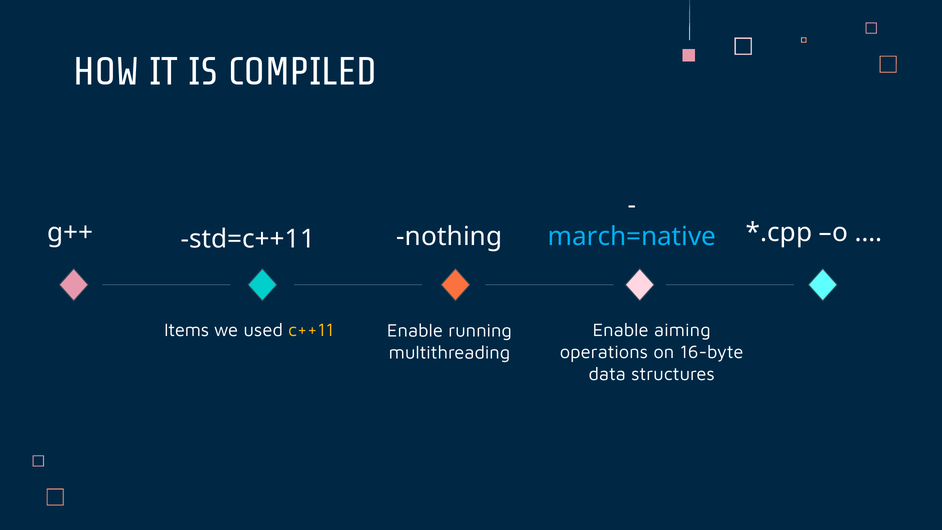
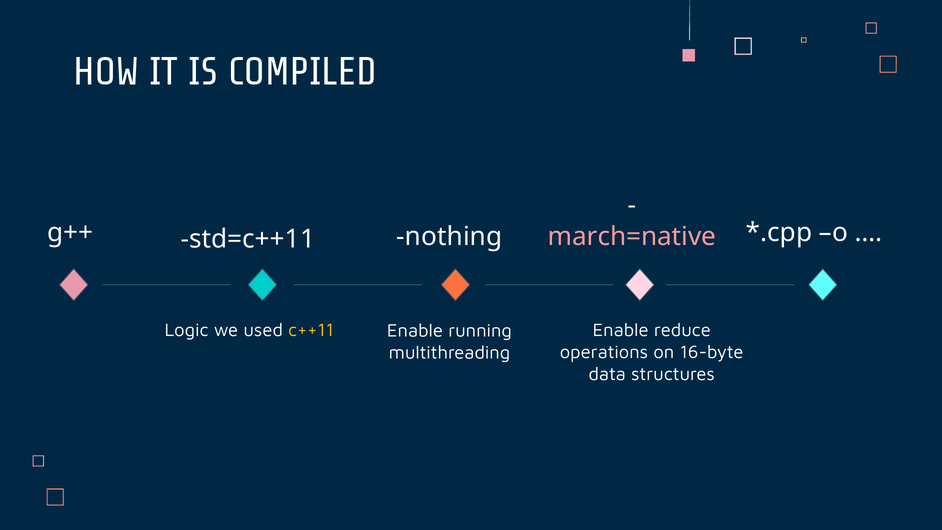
march=native colour: light blue -> pink
Items: Items -> Logic
aiming: aiming -> reduce
